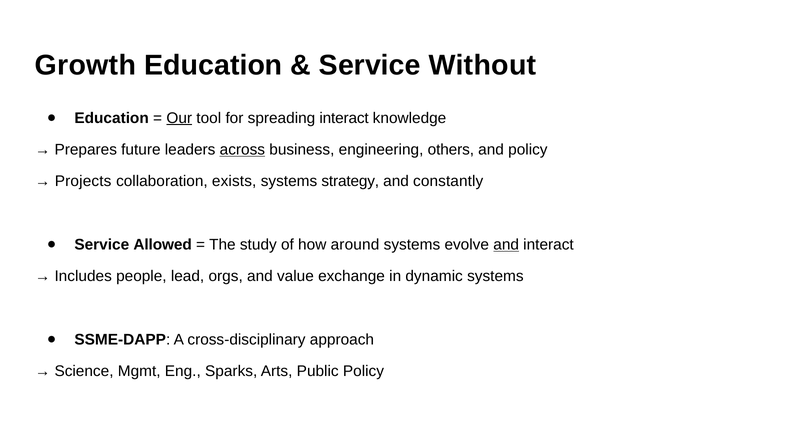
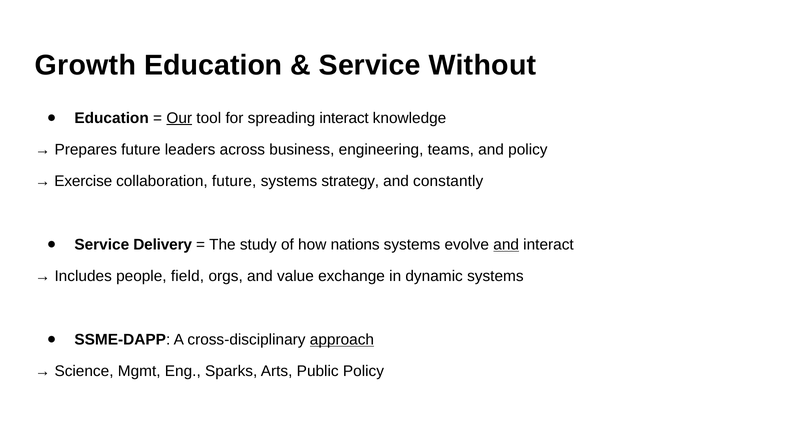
across underline: present -> none
others: others -> teams
Projects: Projects -> Exercise
collaboration exists: exists -> future
Allowed: Allowed -> Delivery
around: around -> nations
lead: lead -> field
approach underline: none -> present
